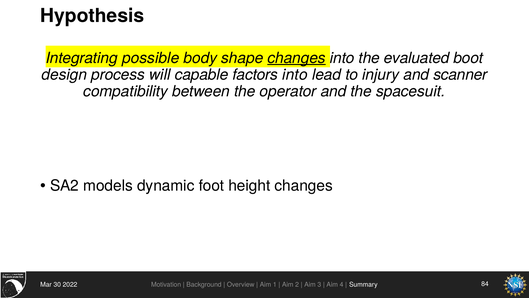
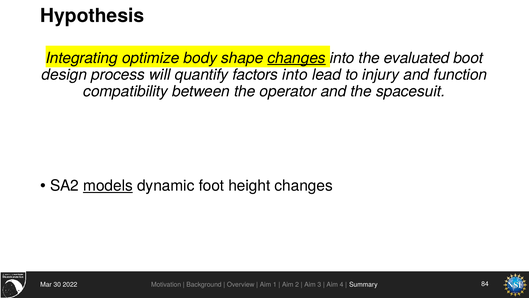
possible: possible -> optimize
capable: capable -> quantify
scanner: scanner -> function
models underline: none -> present
